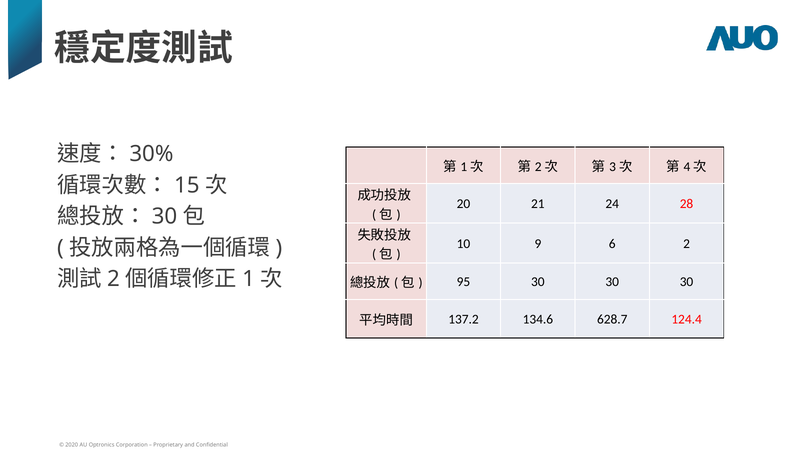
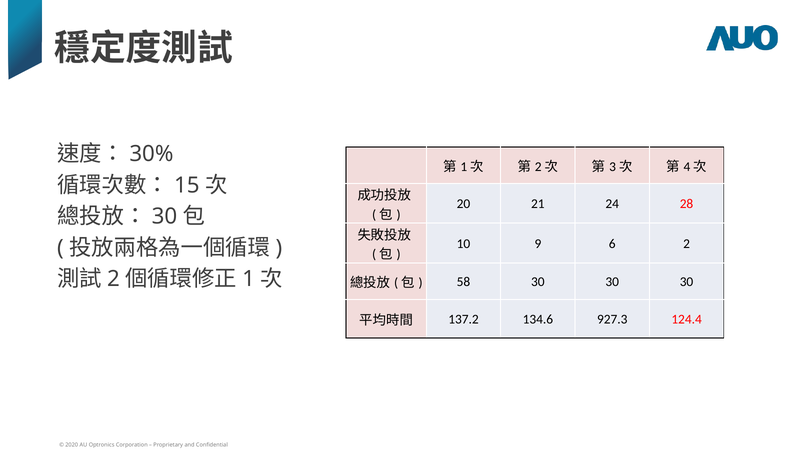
95: 95 -> 58
628.7: 628.7 -> 927.3
